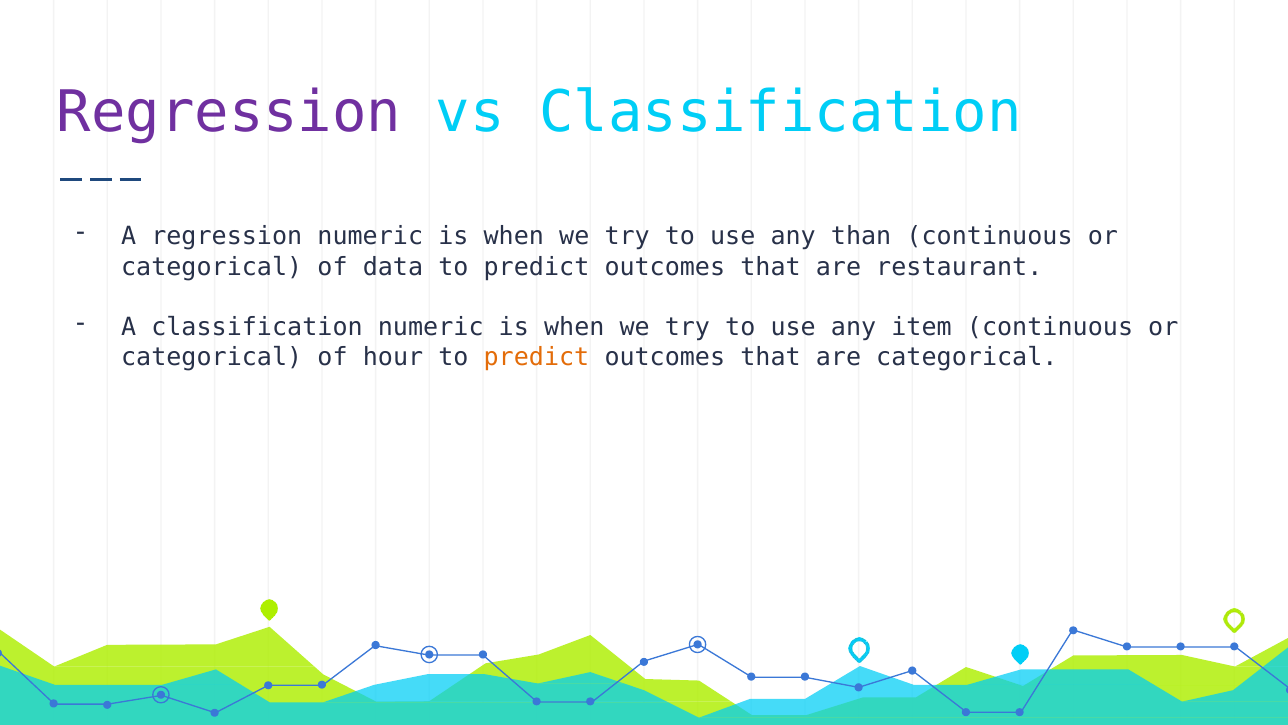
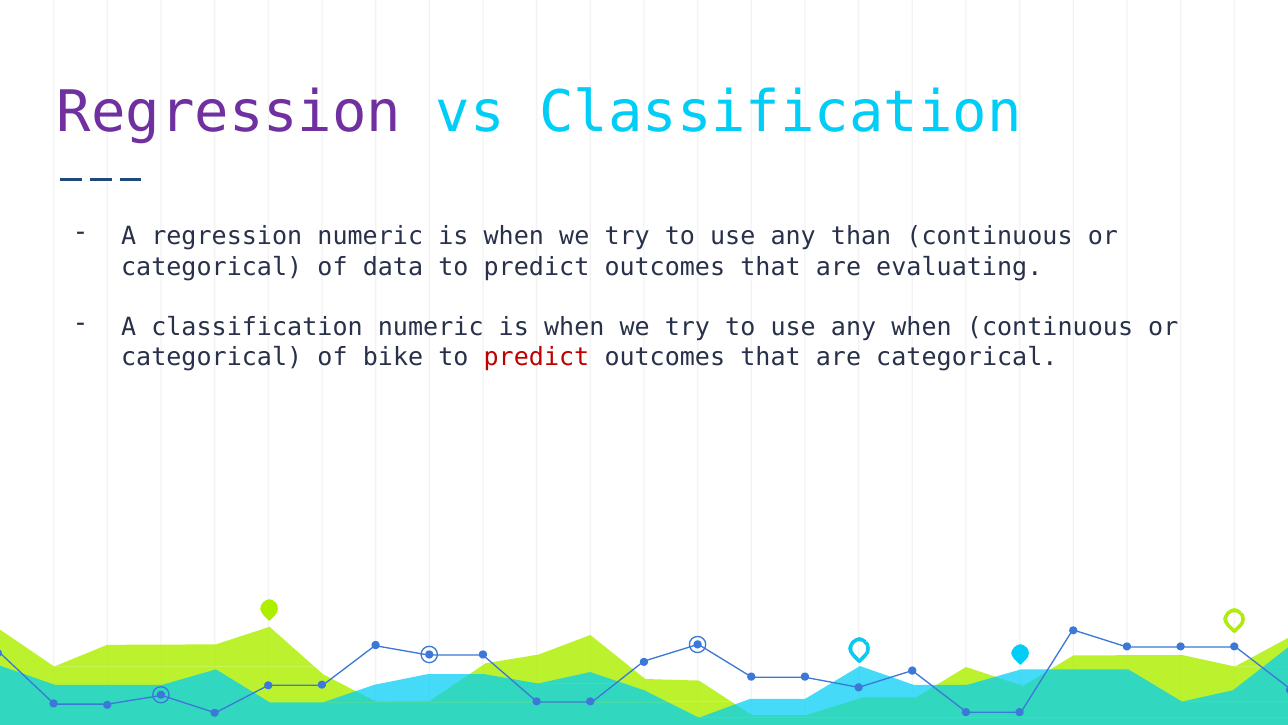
restaurant: restaurant -> evaluating
any item: item -> when
hour: hour -> bike
predict at (536, 357) colour: orange -> red
